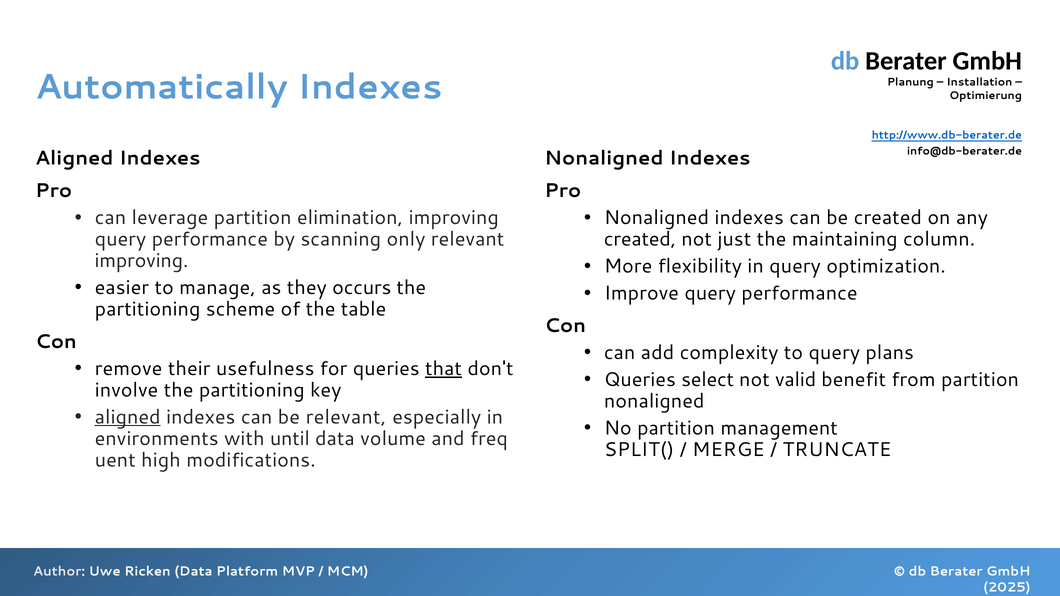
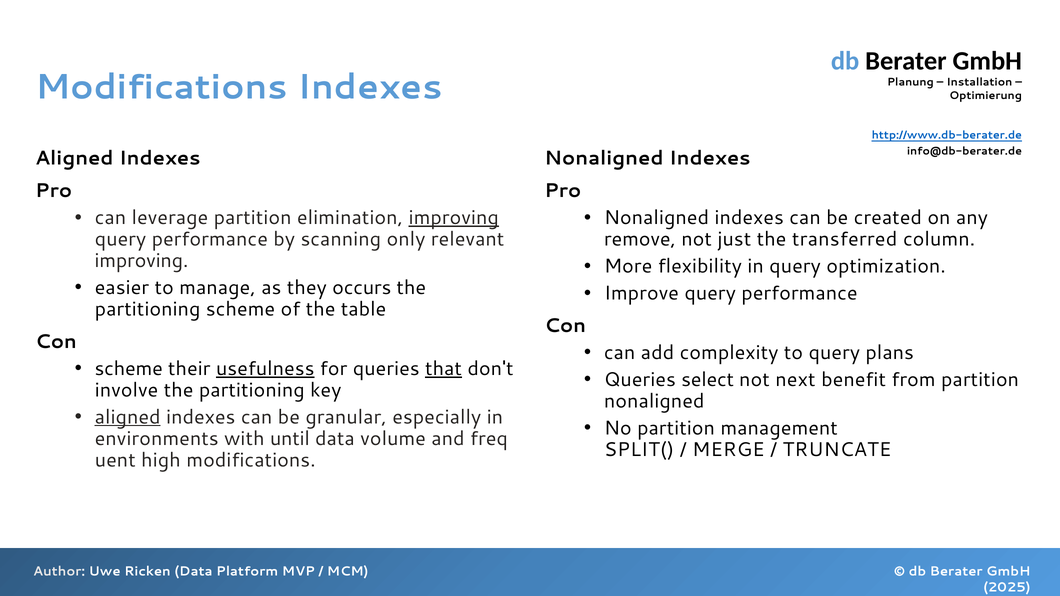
Automatically at (161, 87): Automatically -> Modifications
improving at (454, 218) underline: none -> present
created at (640, 239): created -> remove
maintaining: maintaining -> transferred
remove at (129, 369): remove -> scheme
usefulness underline: none -> present
valid: valid -> next
be relevant: relevant -> granular
